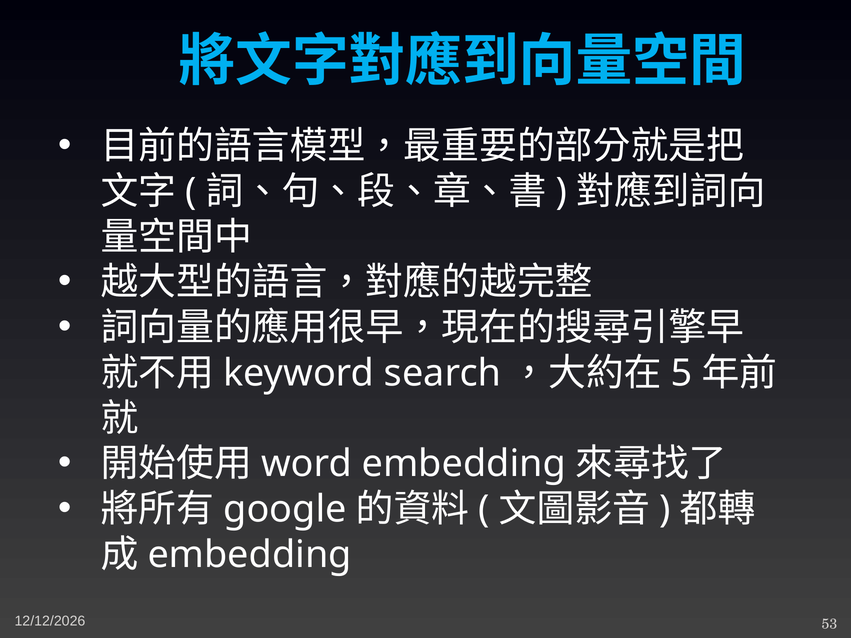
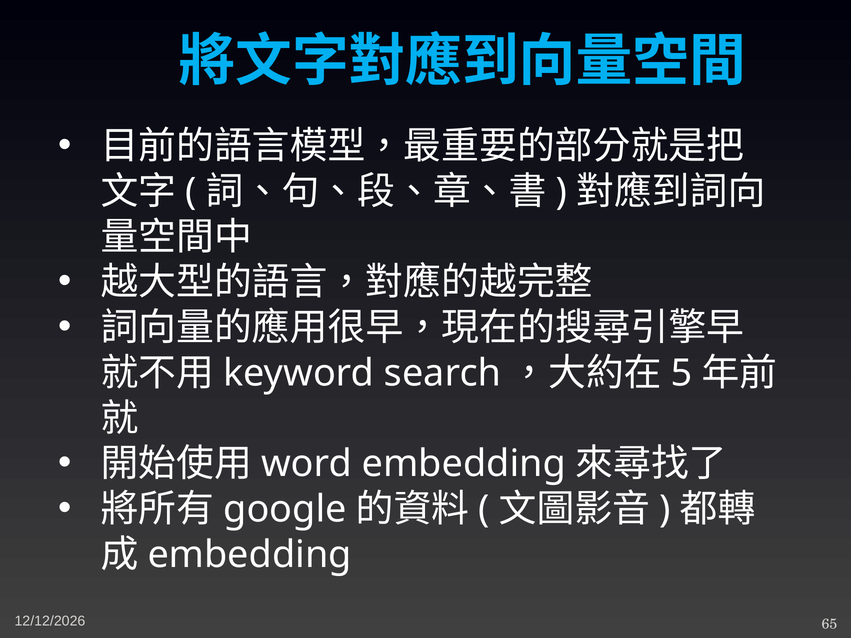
53: 53 -> 65
